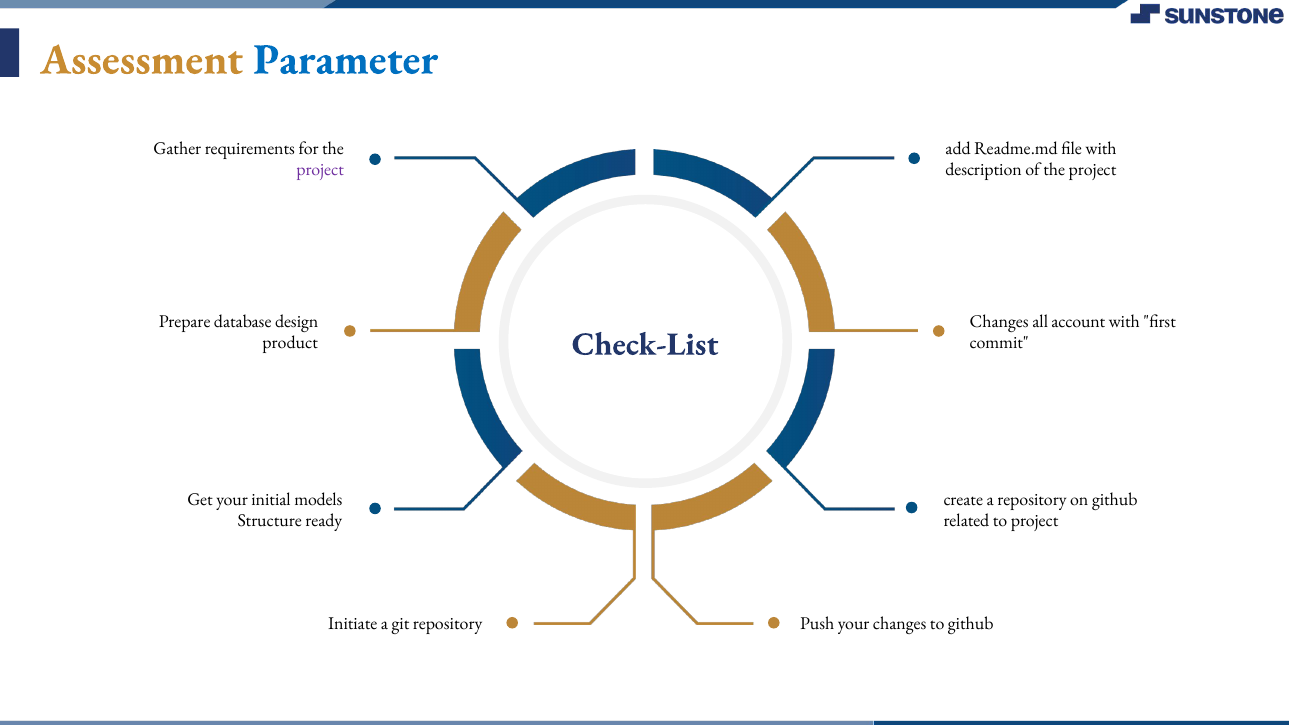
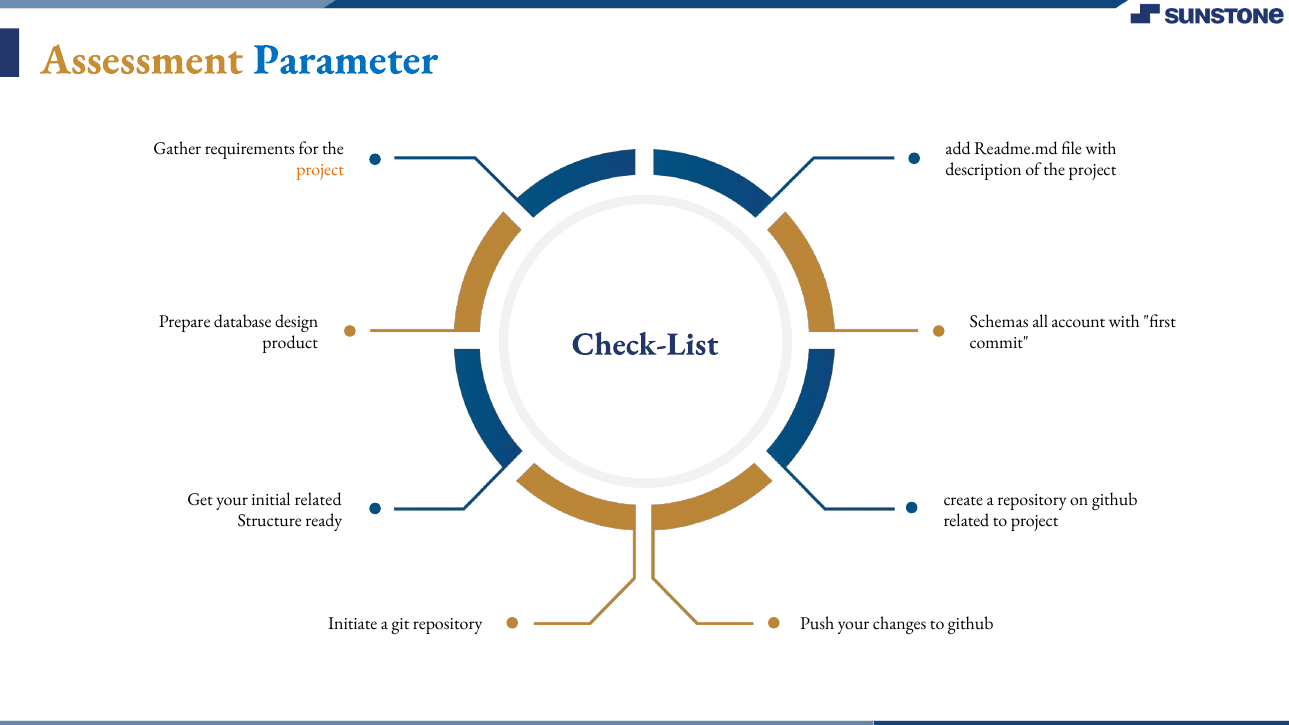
project at (320, 170) colour: purple -> orange
Changes at (999, 322): Changes -> Schemas
initial models: models -> related
